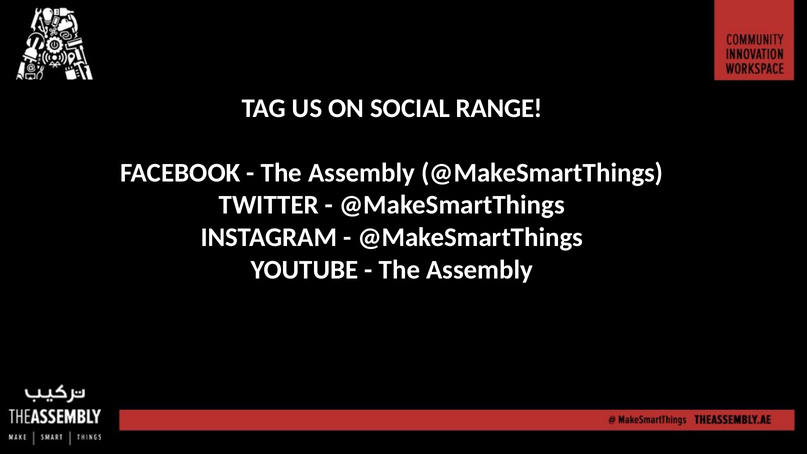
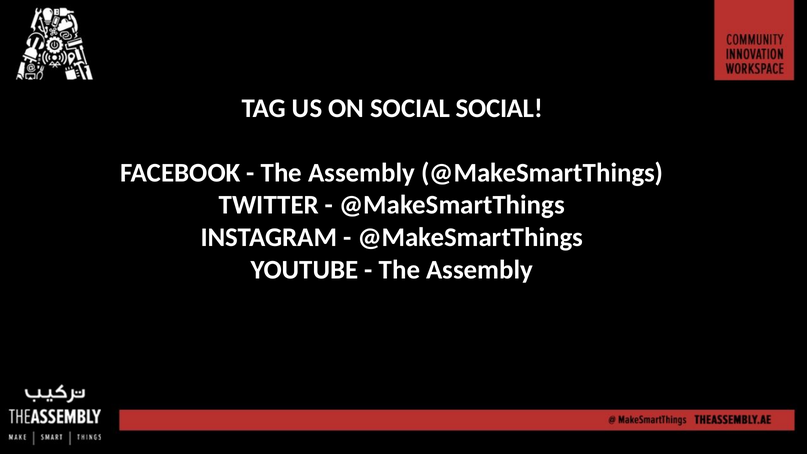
SOCIAL RANGE: RANGE -> SOCIAL
